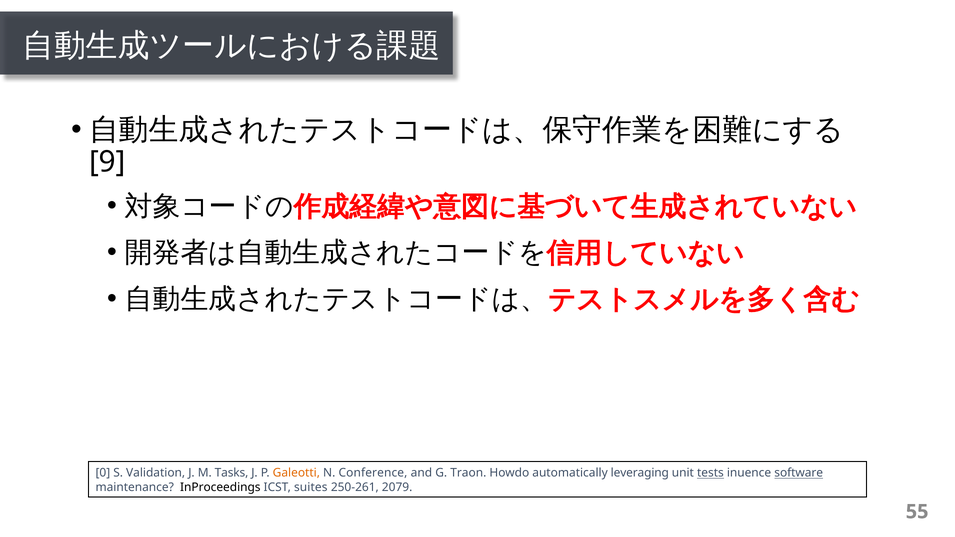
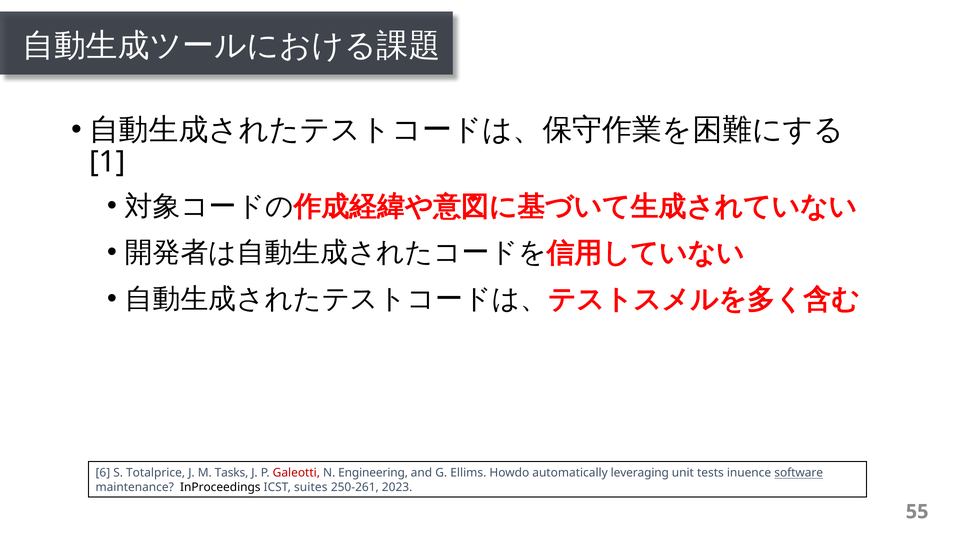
9: 9 -> 1
0: 0 -> 6
Validation: Validation -> Totalprice
Galeotti colour: orange -> red
Conference: Conference -> Engineering
Traon: Traon -> Ellims
tests underline: present -> none
2079: 2079 -> 2023
